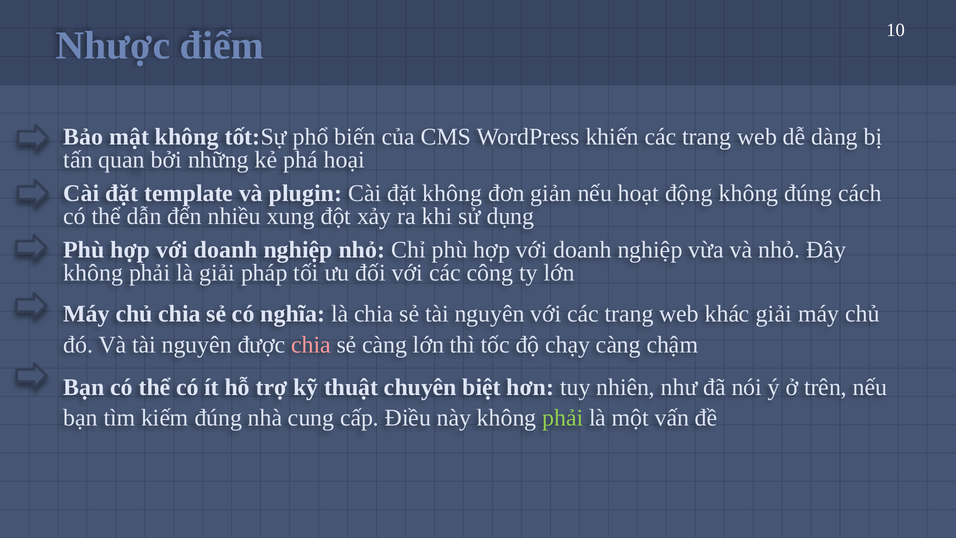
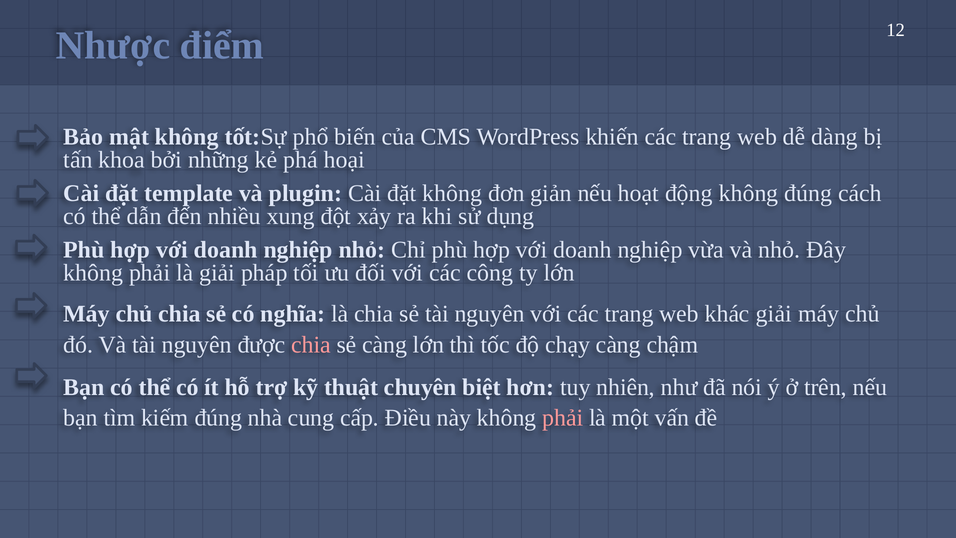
10: 10 -> 12
quan: quan -> khoa
phải at (563, 418) colour: light green -> pink
